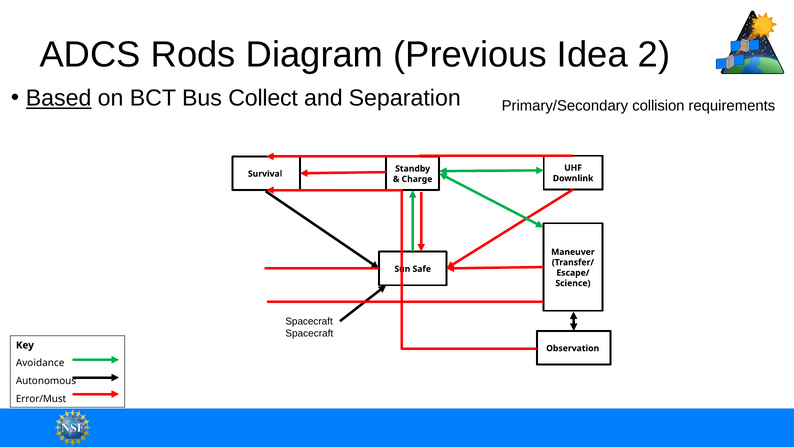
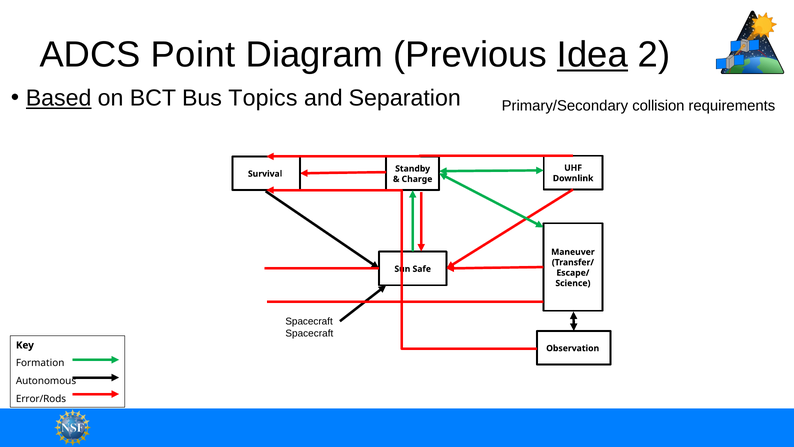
Rods: Rods -> Point
Idea underline: none -> present
Collect: Collect -> Topics
Avoidance: Avoidance -> Formation
Error/Must: Error/Must -> Error/Rods
